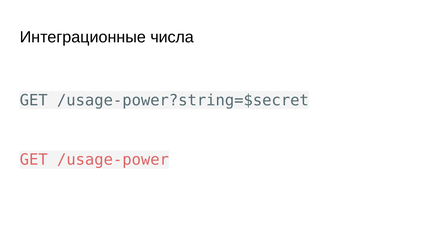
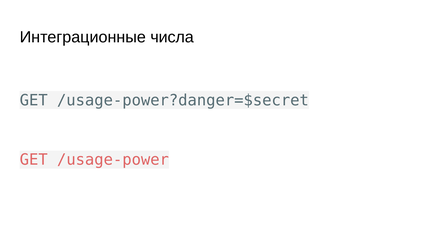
/usage-power?string=$secret: /usage-power?string=$secret -> /usage-power?danger=$secret
